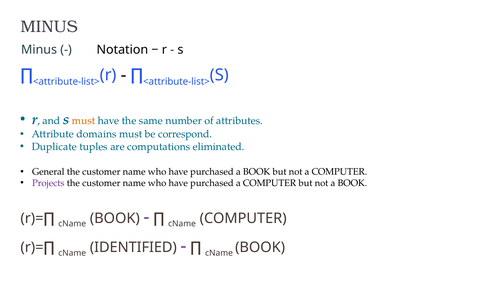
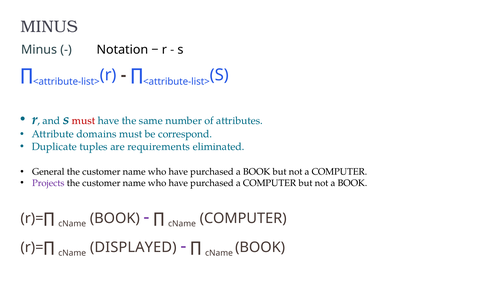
must at (84, 121) colour: orange -> red
computations: computations -> requirements
IDENTIFIED: IDENTIFIED -> DISPLAYED
